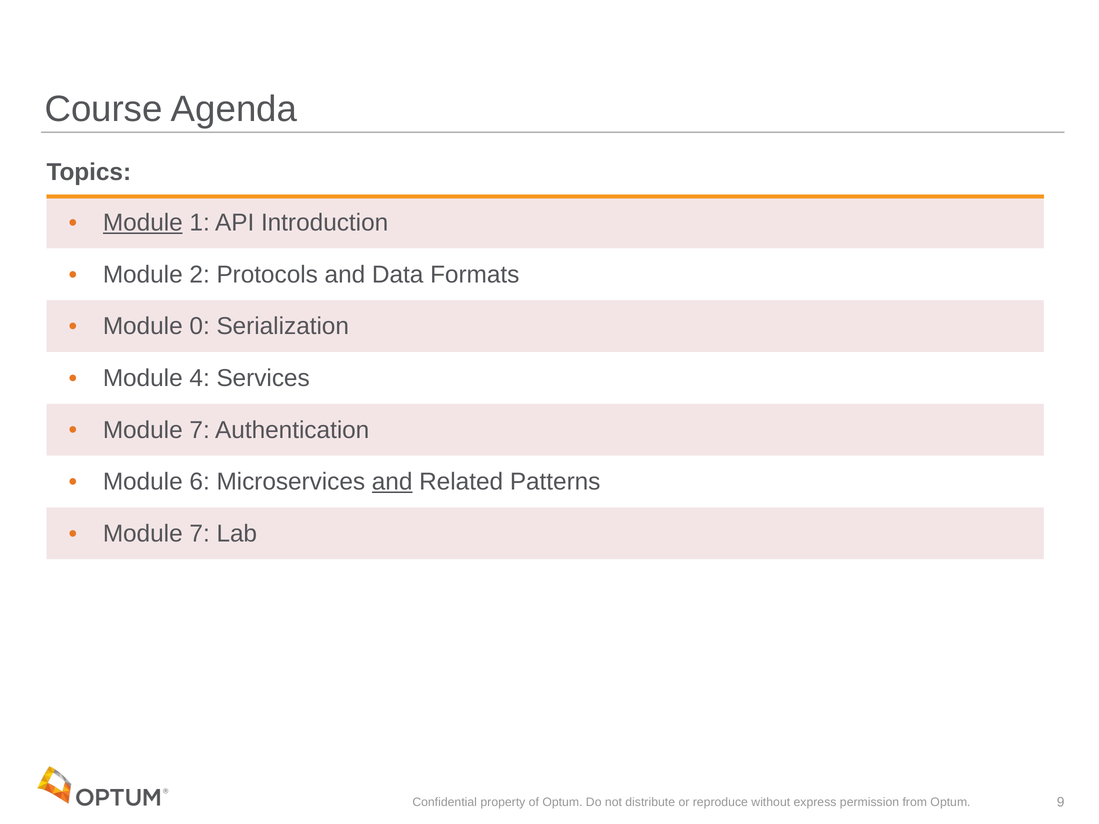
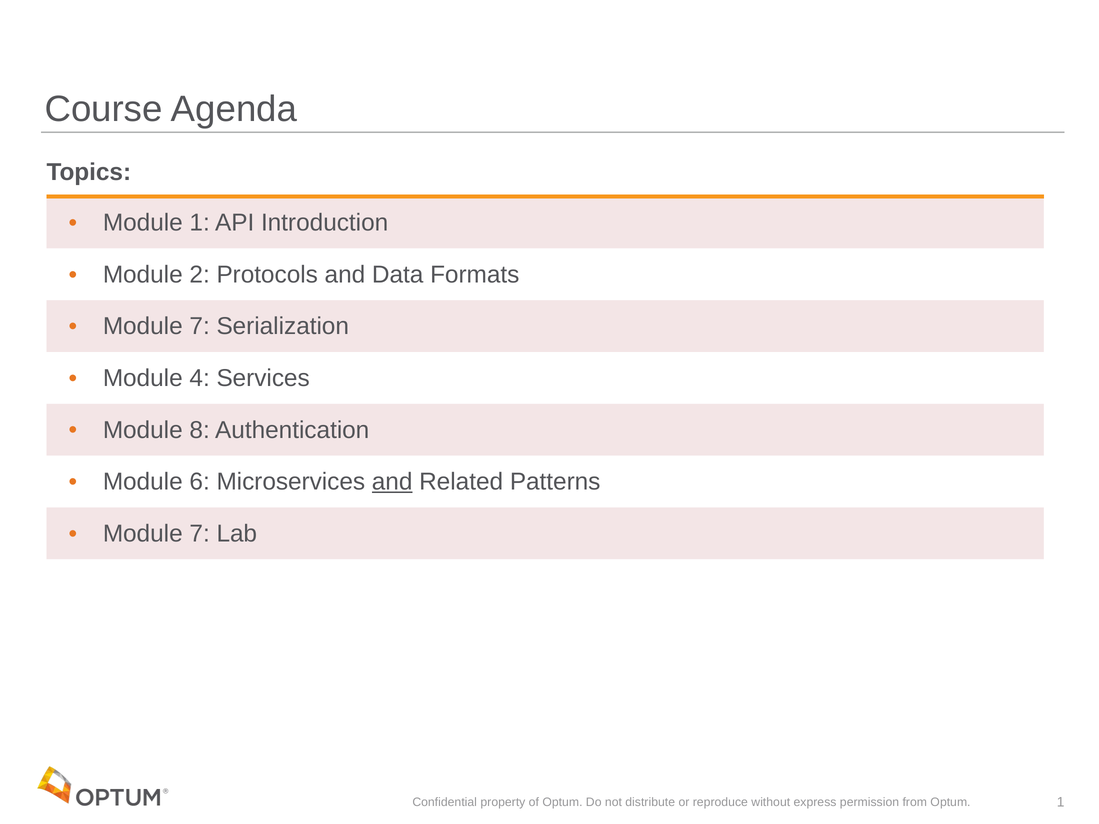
Module at (143, 223) underline: present -> none
0 at (200, 326): 0 -> 7
7 at (200, 430): 7 -> 8
Optum 9: 9 -> 1
